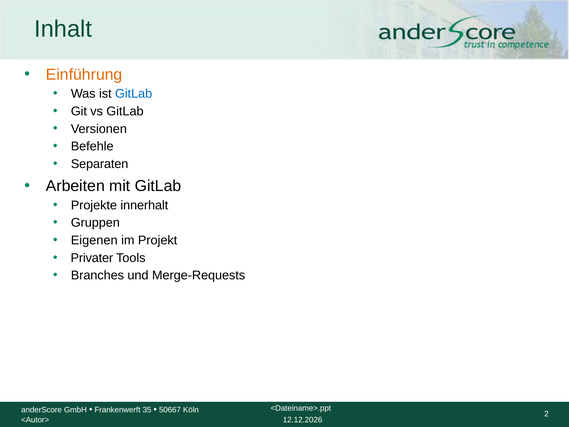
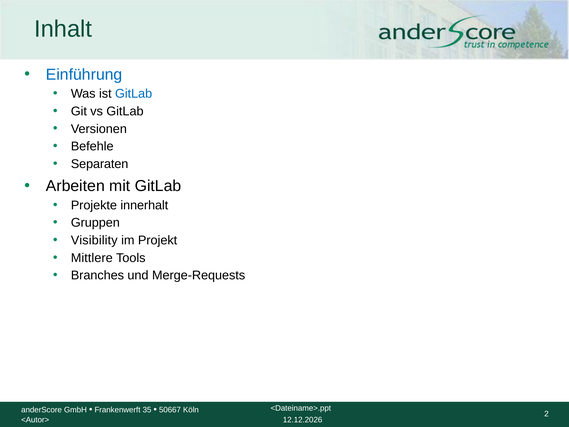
Einführung colour: orange -> blue
Eigenen: Eigenen -> Visibility
Privater: Privater -> Mittlere
